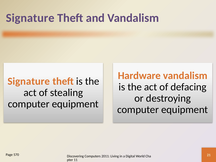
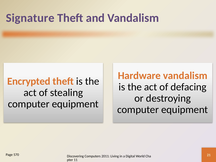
Signature at (29, 81): Signature -> Encrypted
